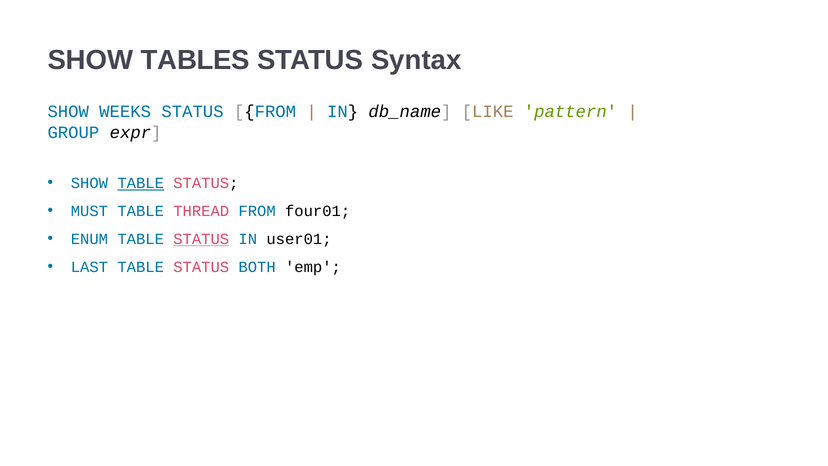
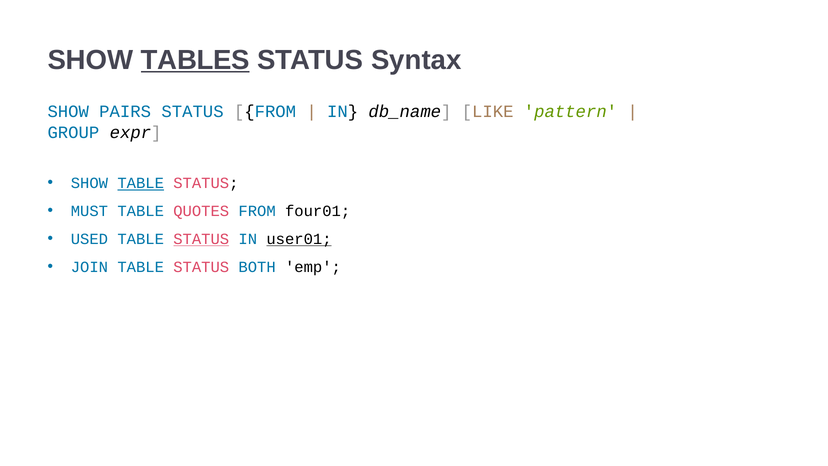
TABLES underline: none -> present
WEEKS: WEEKS -> PAIRS
THREAD: THREAD -> QUOTES
ENUM: ENUM -> USED
user01 underline: none -> present
LAST: LAST -> JOIN
